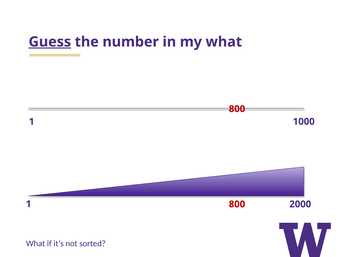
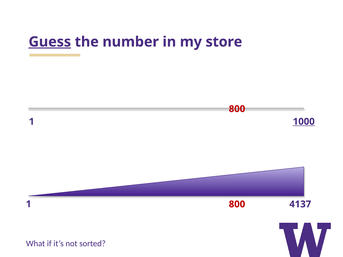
my what: what -> store
1000 underline: none -> present
2000: 2000 -> 4137
